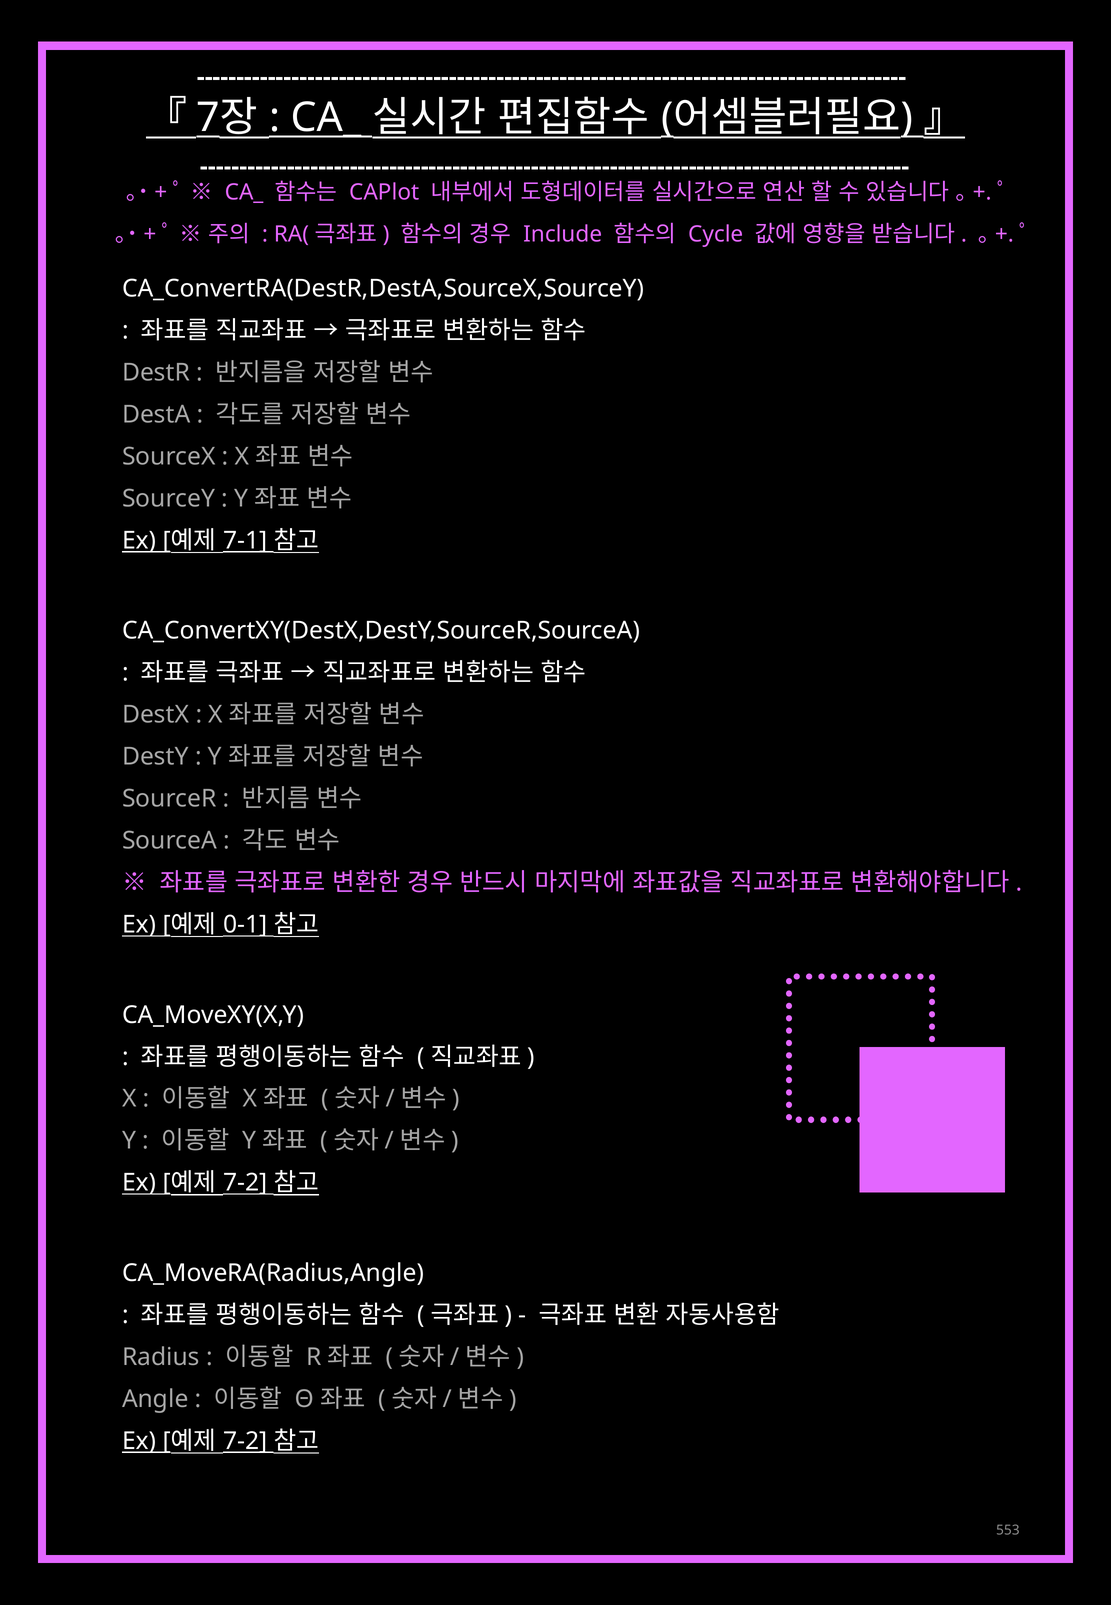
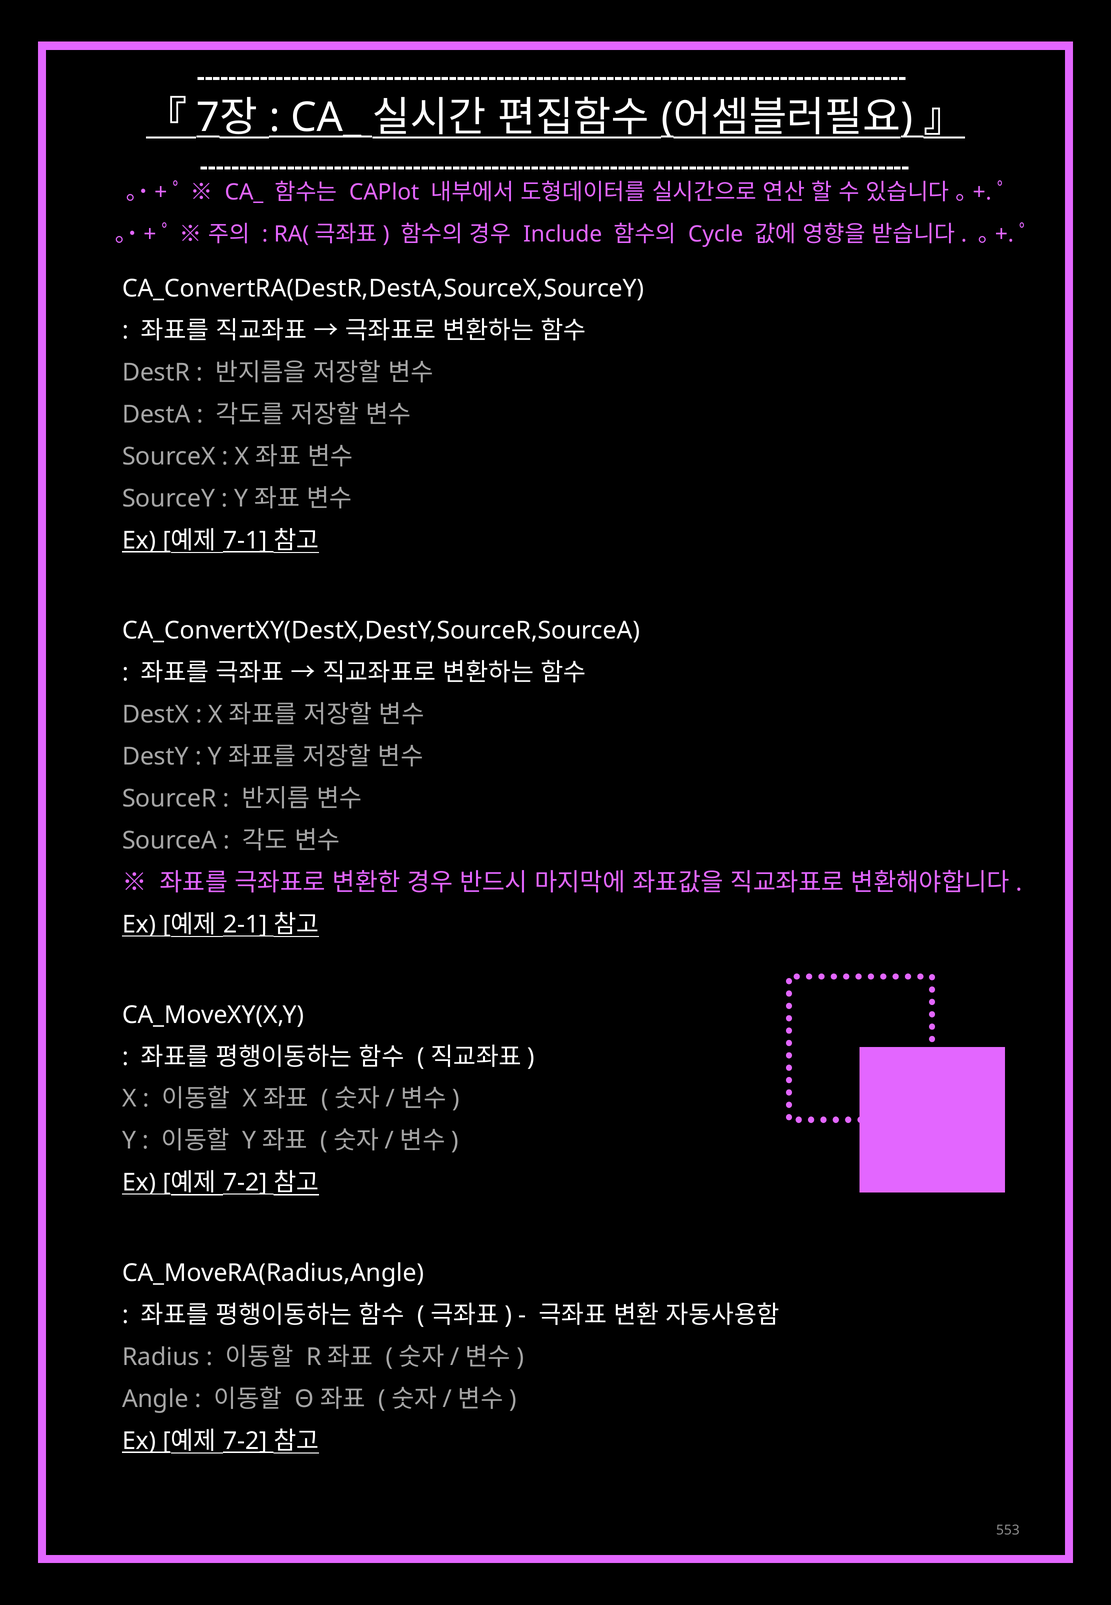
0-1: 0-1 -> 2-1
